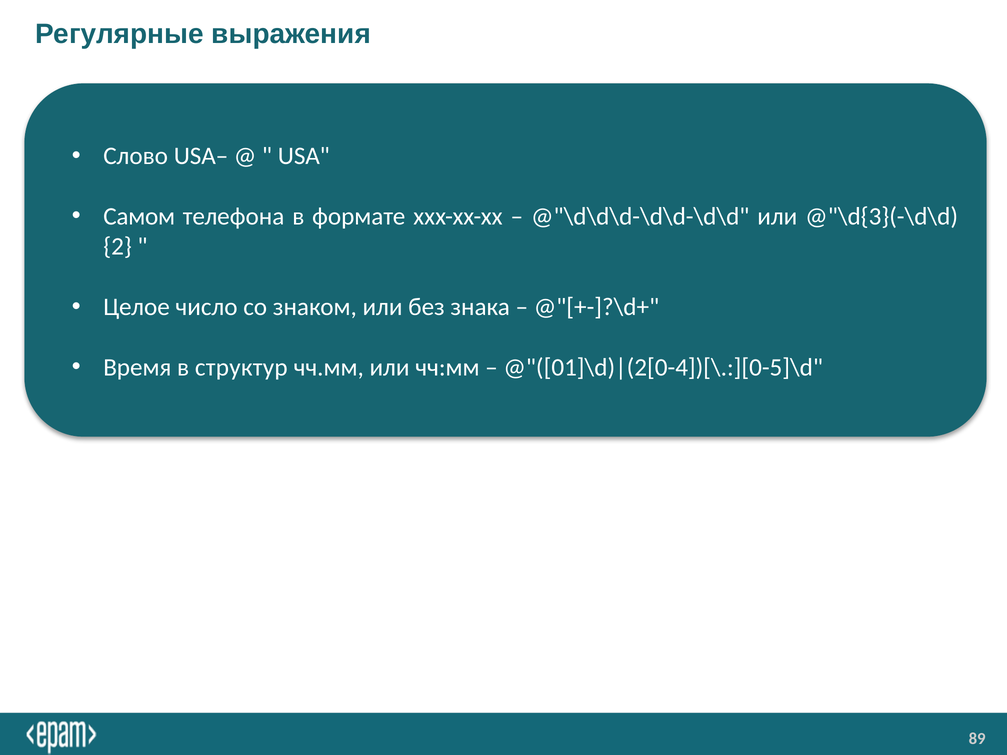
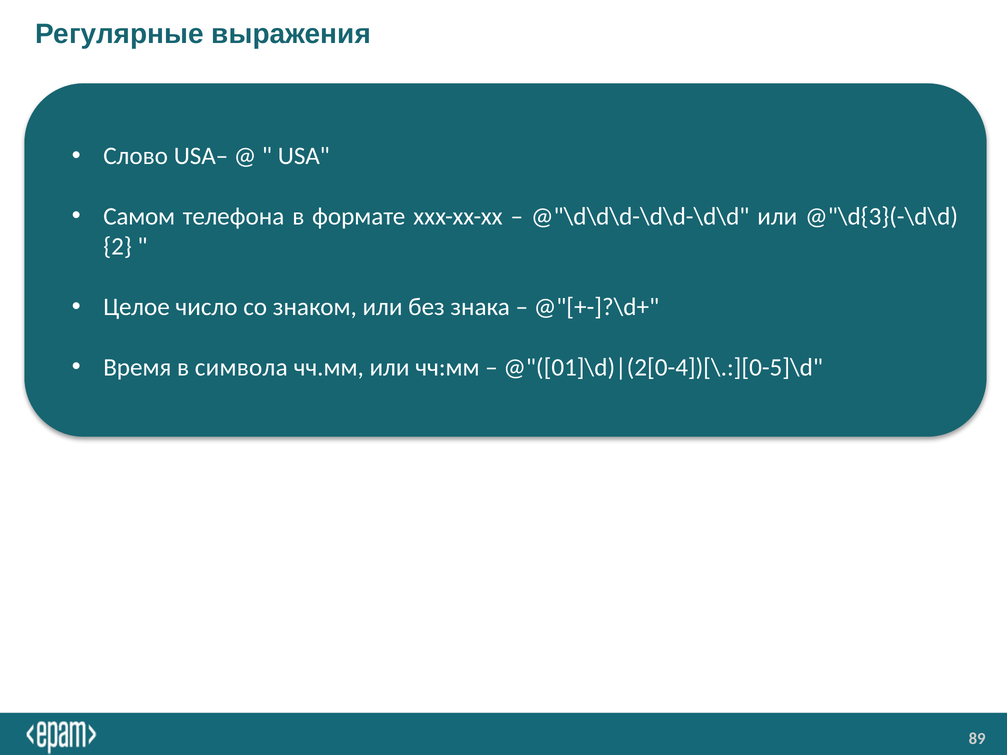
структур: структур -> символа
